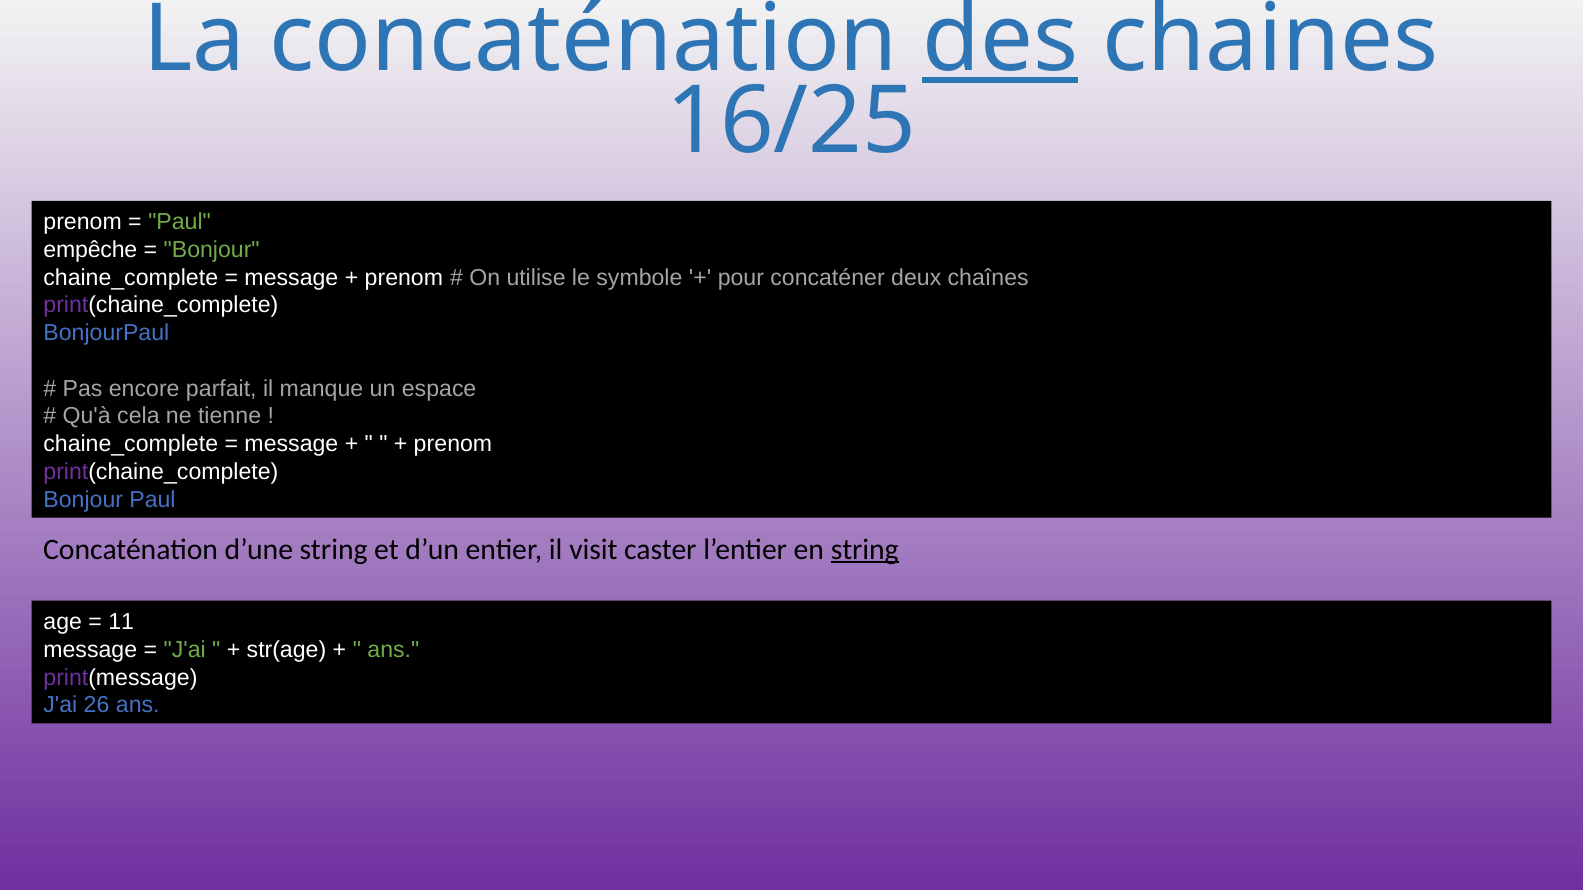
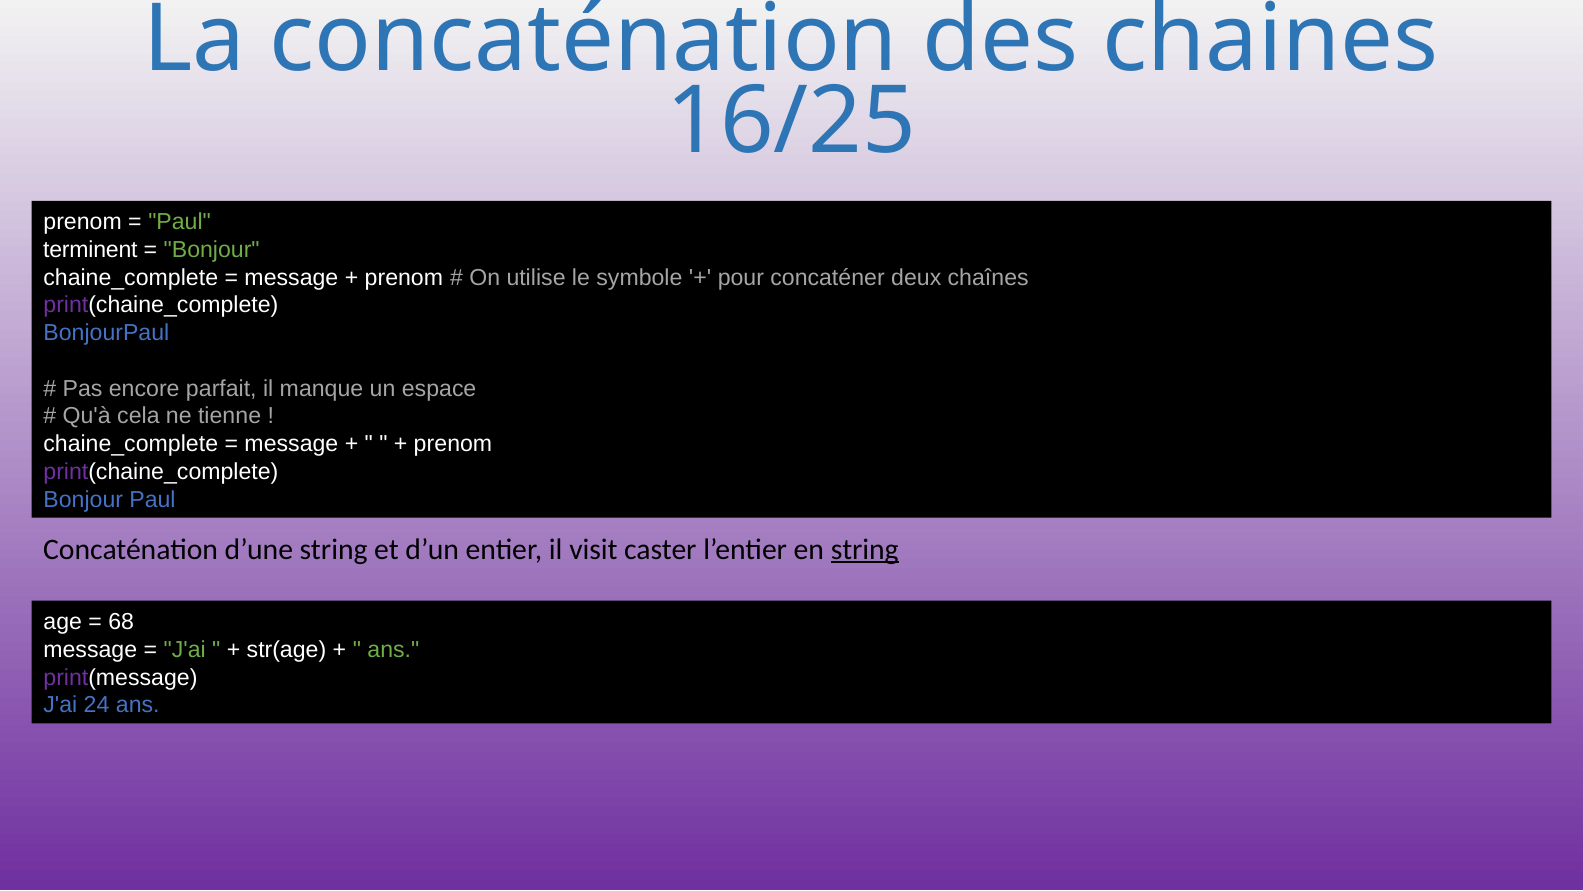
des underline: present -> none
empêche: empêche -> terminent
11: 11 -> 68
26: 26 -> 24
